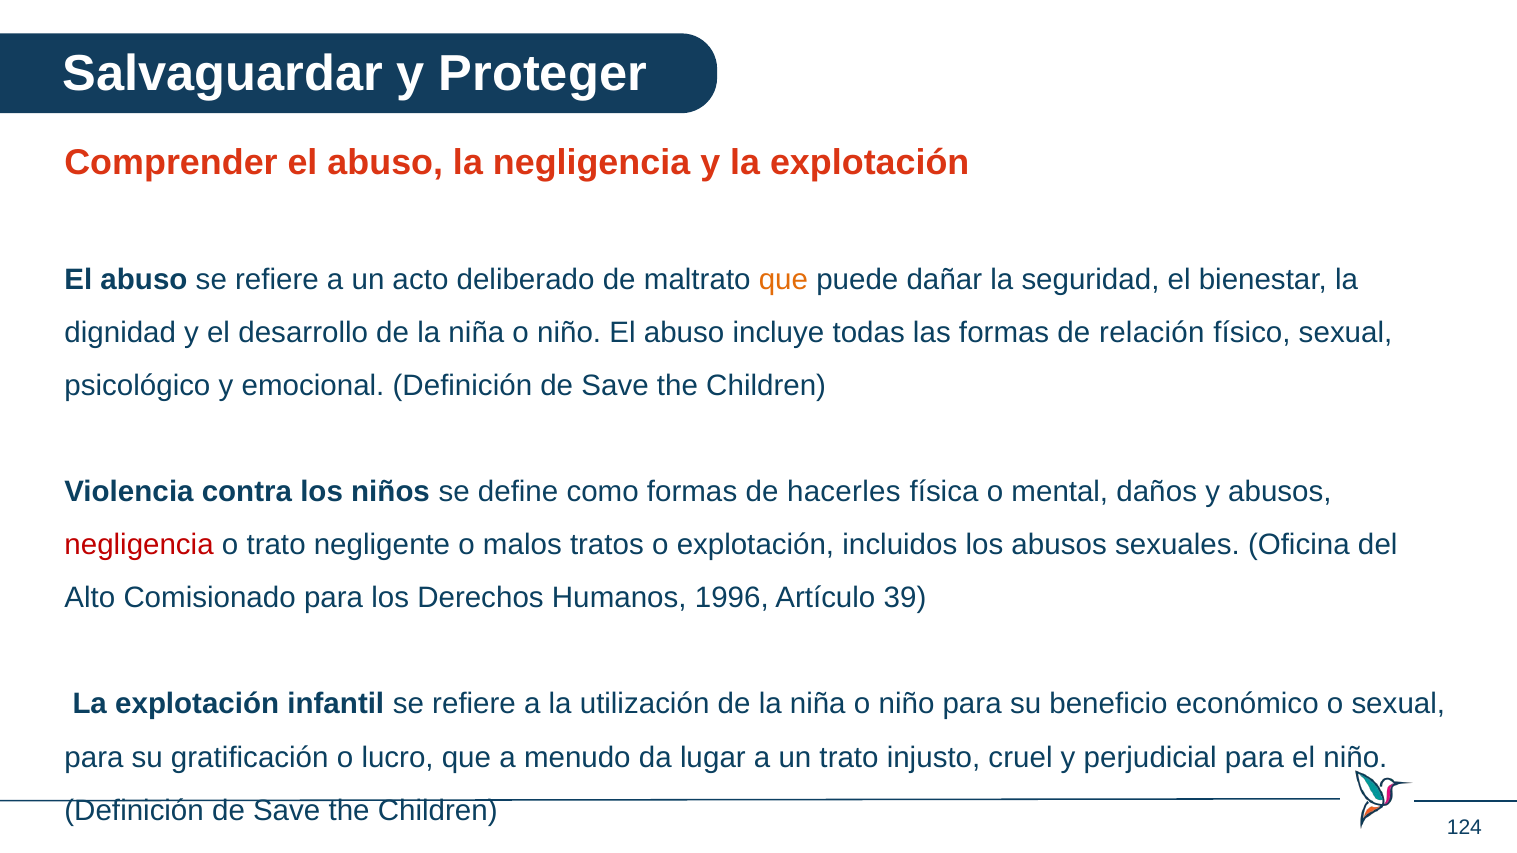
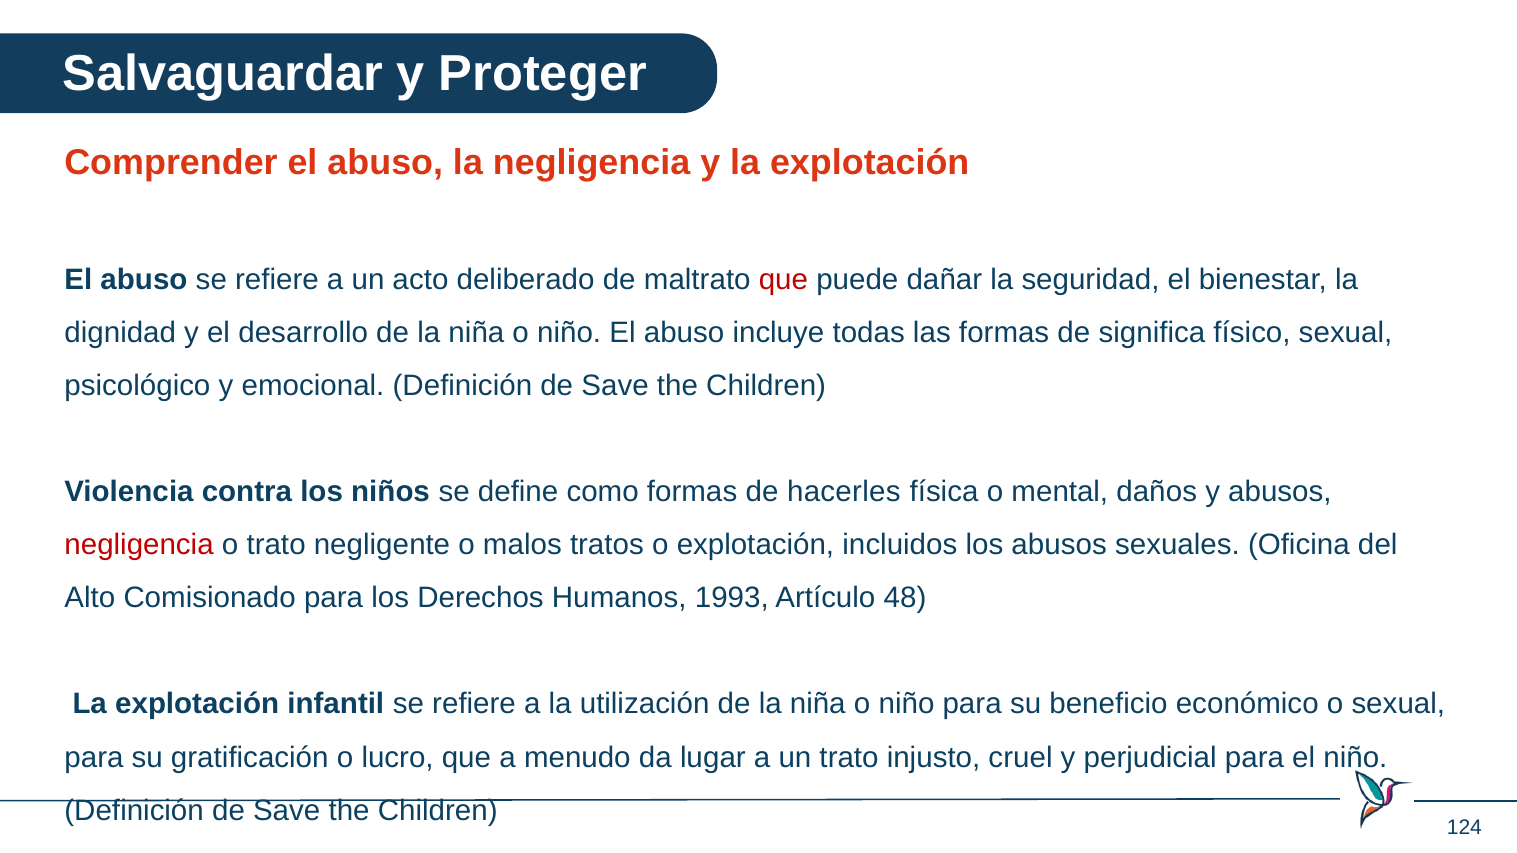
que at (783, 280) colour: orange -> red
relación: relación -> significa
1996: 1996 -> 1993
39: 39 -> 48
